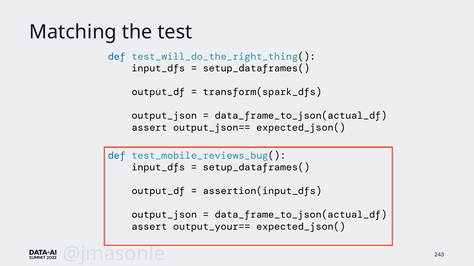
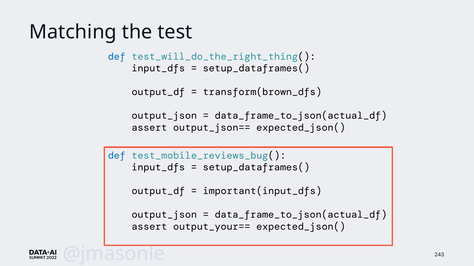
transform(spark_dfs: transform(spark_dfs -> transform(brown_dfs
assertion(input_dfs: assertion(input_dfs -> important(input_dfs
